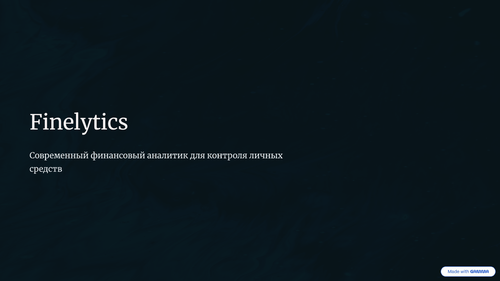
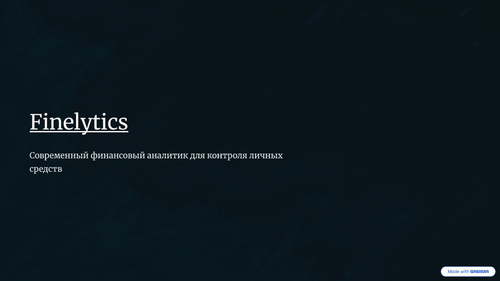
Finelytics underline: none -> present
